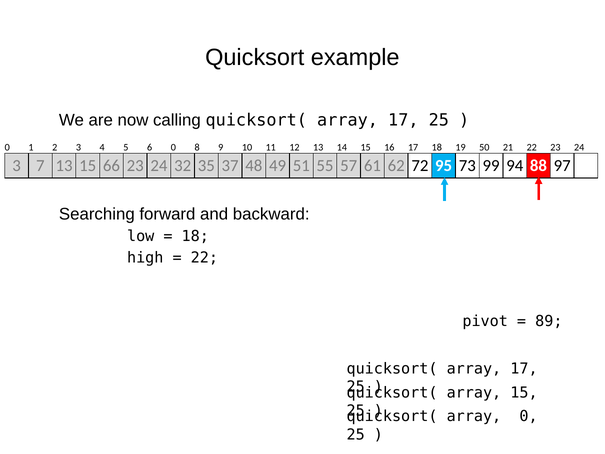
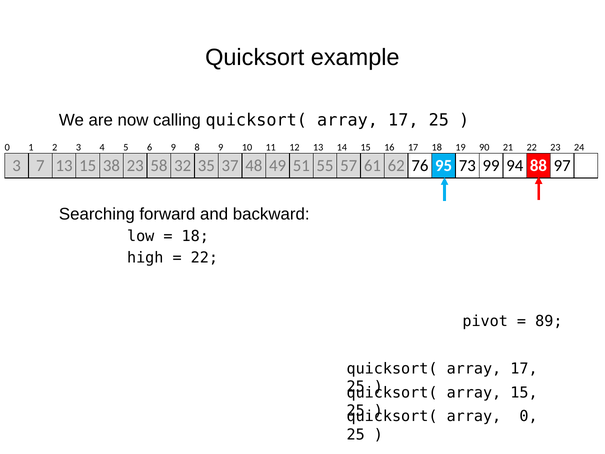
6 0: 0 -> 9
50: 50 -> 90
66: 66 -> 38
24 at (159, 166): 24 -> 58
72: 72 -> 76
